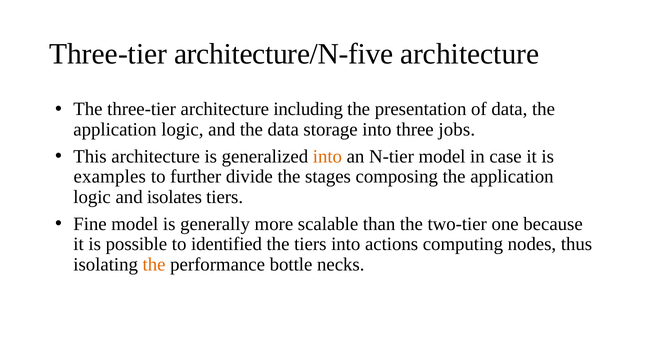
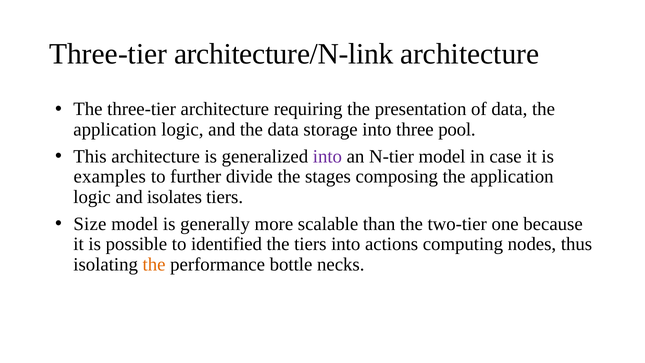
architecture/N-five: architecture/N-five -> architecture/N-link
including: including -> requiring
jobs: jobs -> pool
into at (327, 156) colour: orange -> purple
Fine: Fine -> Size
